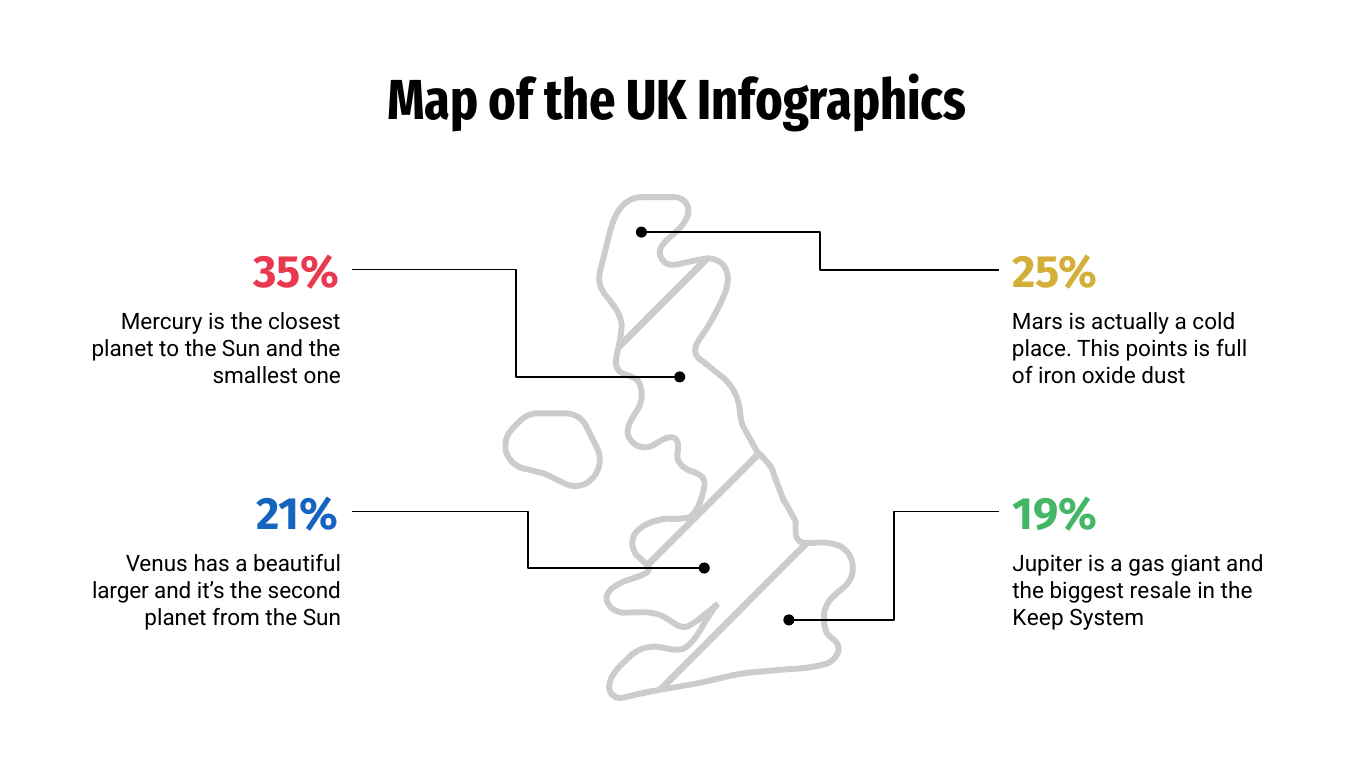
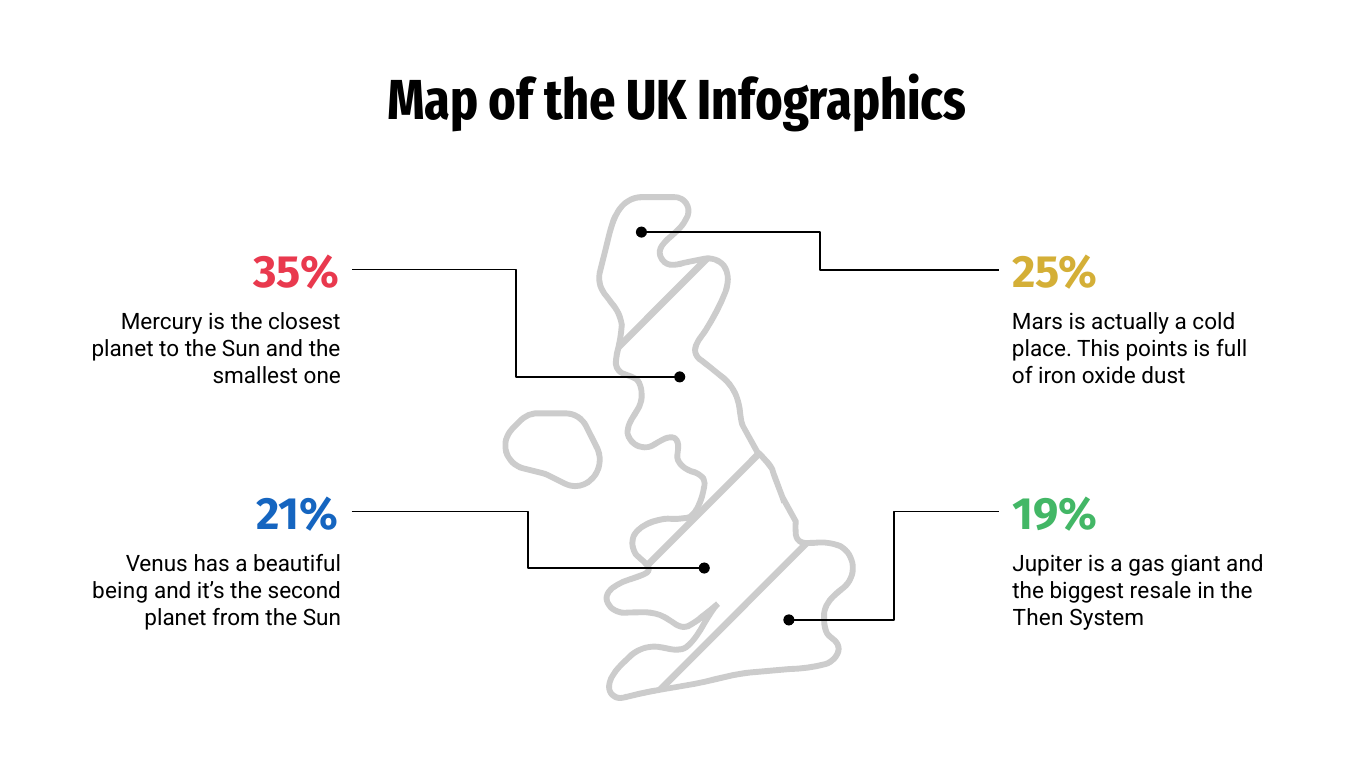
larger: larger -> being
Keep: Keep -> Then
